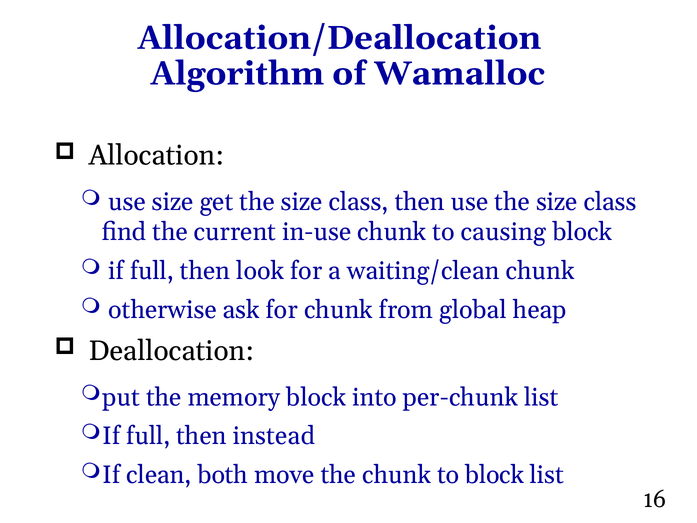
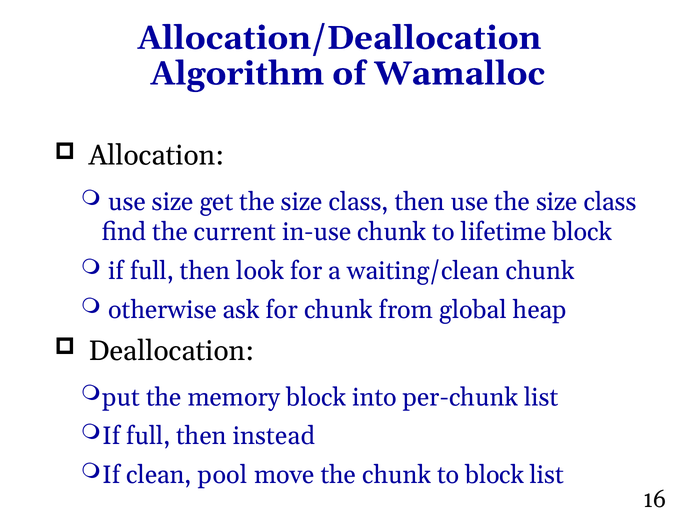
causing: causing -> lifetime
both: both -> pool
